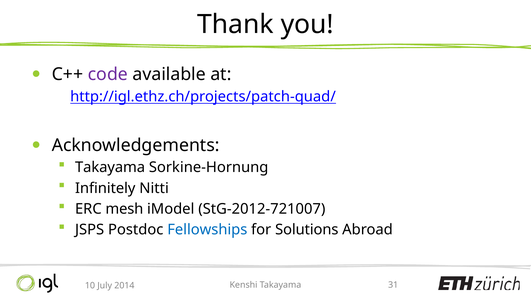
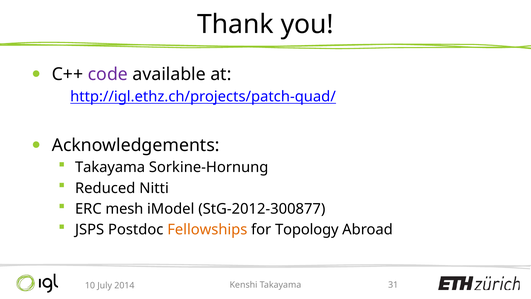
Infinitely: Infinitely -> Reduced
StG-2012-721007: StG-2012-721007 -> StG-2012-300877
Fellowships colour: blue -> orange
Solutions: Solutions -> Topology
